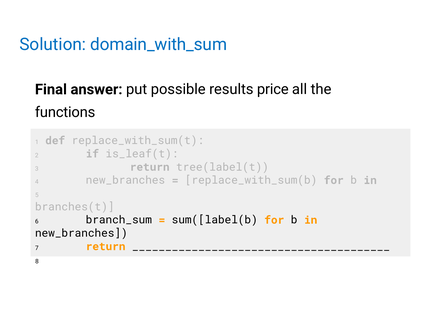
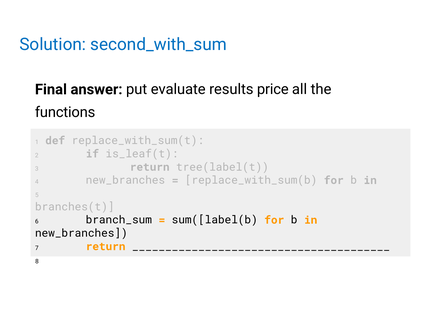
domain_with_sum: domain_with_sum -> second_with_sum
possible: possible -> evaluate
